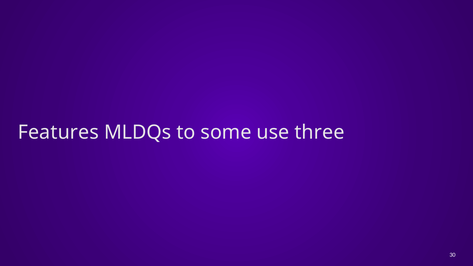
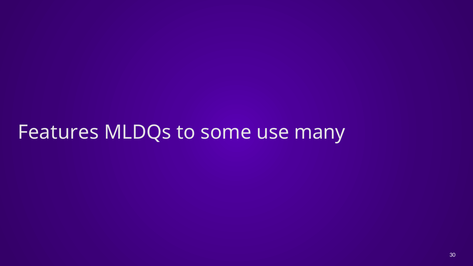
three: three -> many
